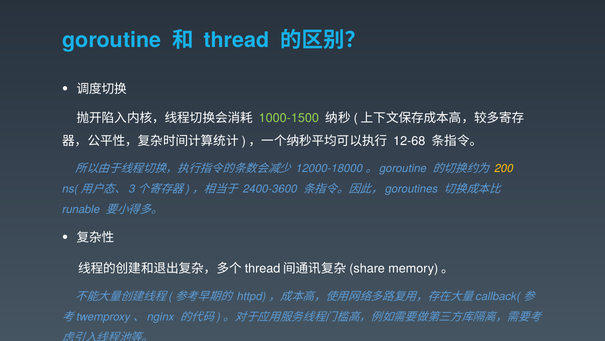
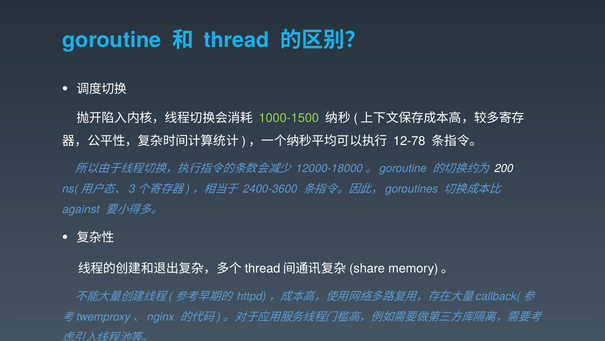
12-68: 12-68 -> 12-78
200 colour: yellow -> white
runable: runable -> against
